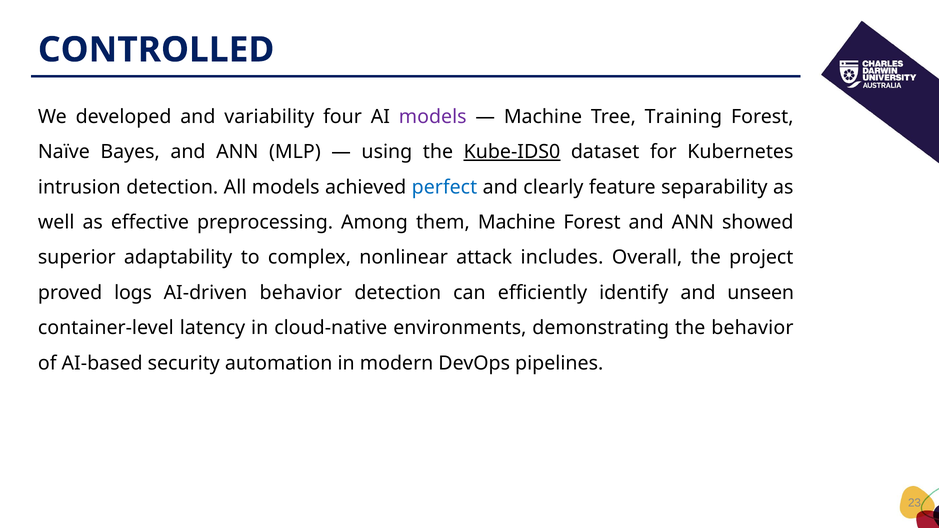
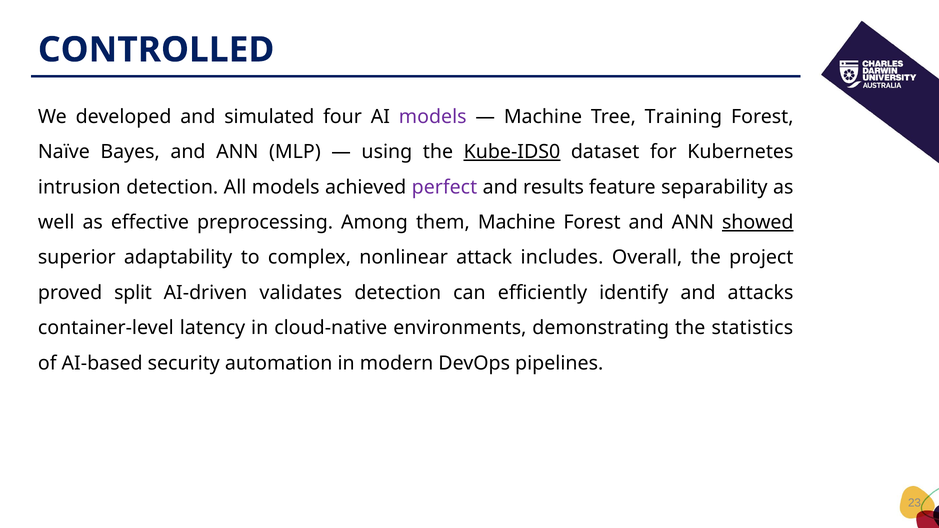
variability: variability -> simulated
perfect colour: blue -> purple
clearly: clearly -> results
showed underline: none -> present
logs: logs -> split
AI-driven behavior: behavior -> validates
unseen: unseen -> attacks
the behavior: behavior -> statistics
